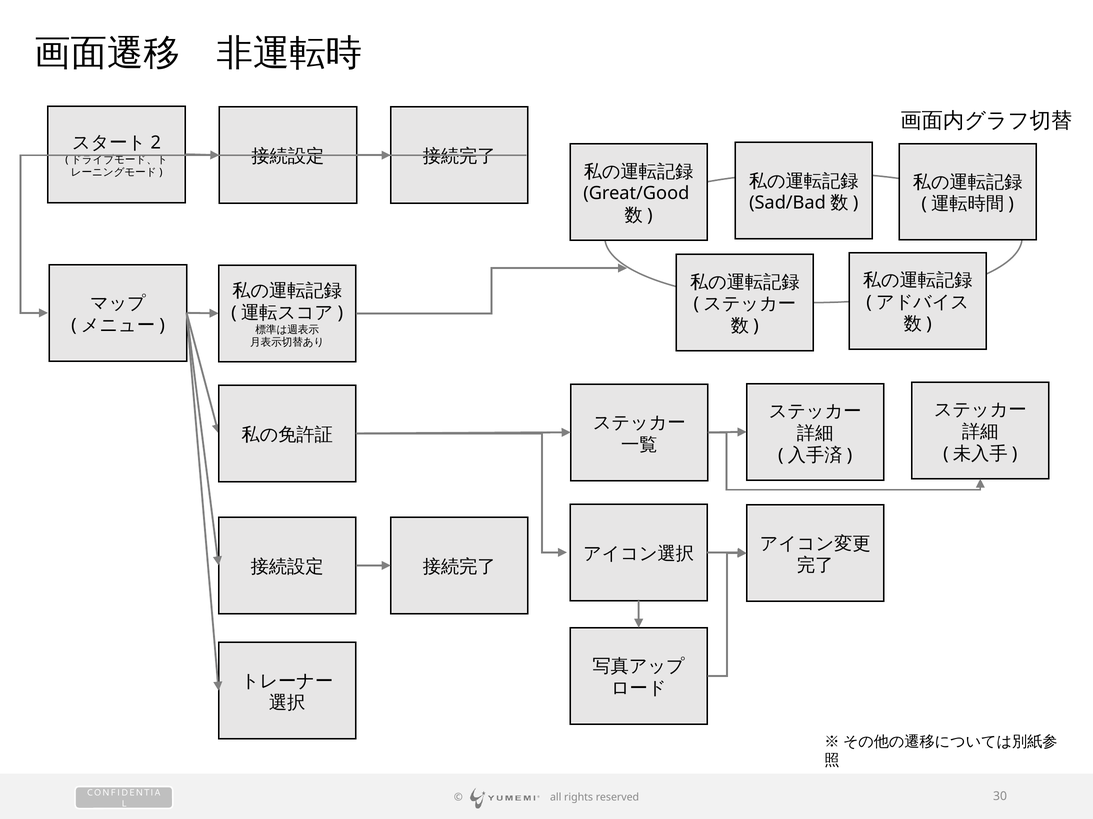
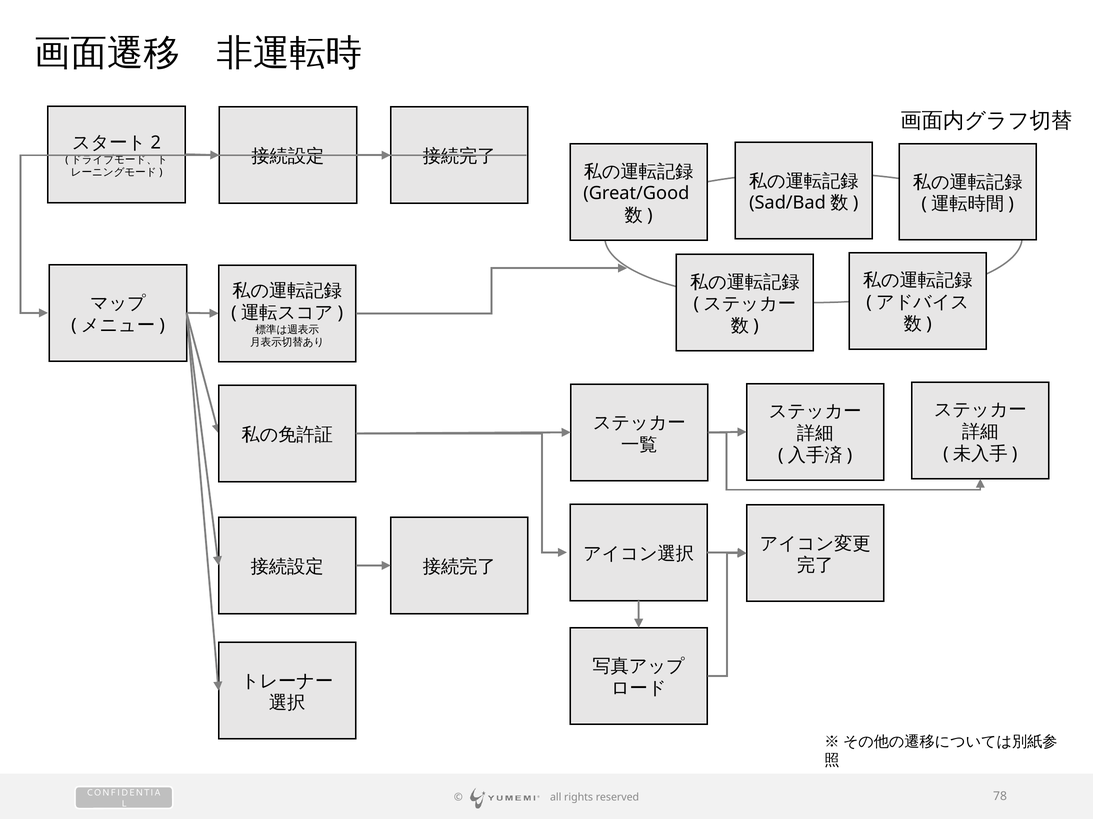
30: 30 -> 78
